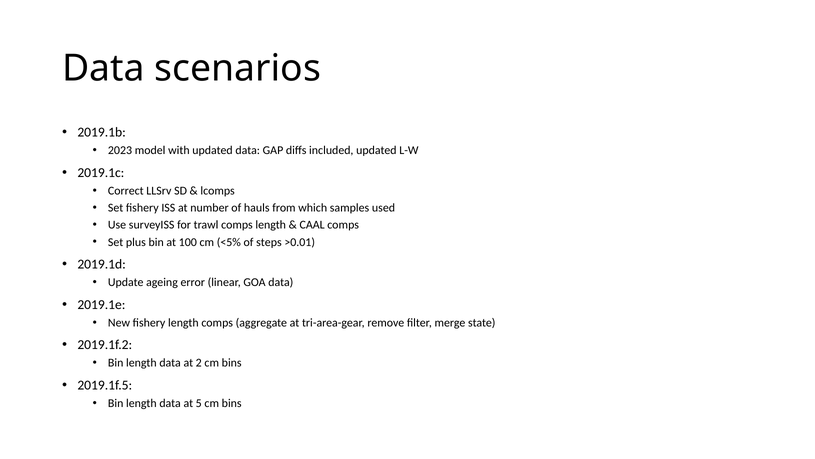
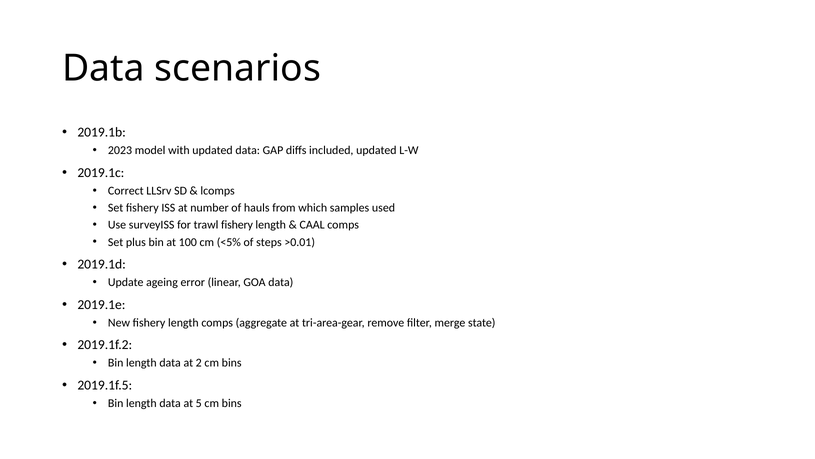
trawl comps: comps -> fishery
